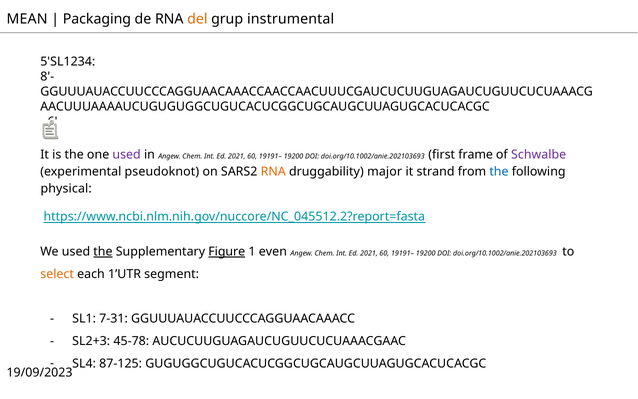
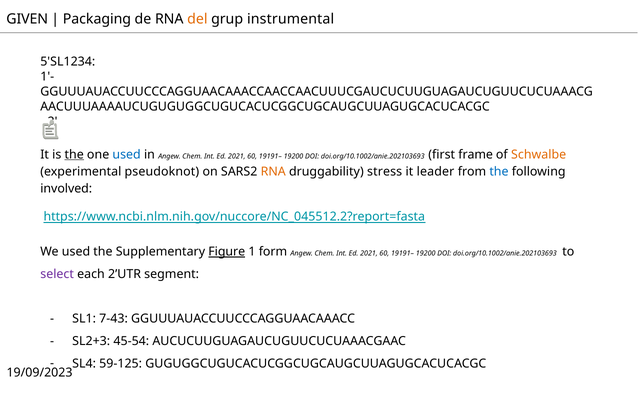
MEAN: MEAN -> GIVEN
8'-: 8'- -> 1'-
6: 6 -> 2
the at (74, 154) underline: none -> present
used at (127, 154) colour: purple -> blue
Schwalbe colour: purple -> orange
major: major -> stress
strand: strand -> leader
physical: physical -> involved
the at (103, 252) underline: present -> none
even: even -> form
select colour: orange -> purple
1’UTR: 1’UTR -> 2’UTR
7-31: 7-31 -> 7-43
45-78: 45-78 -> 45-54
87-125: 87-125 -> 59-125
